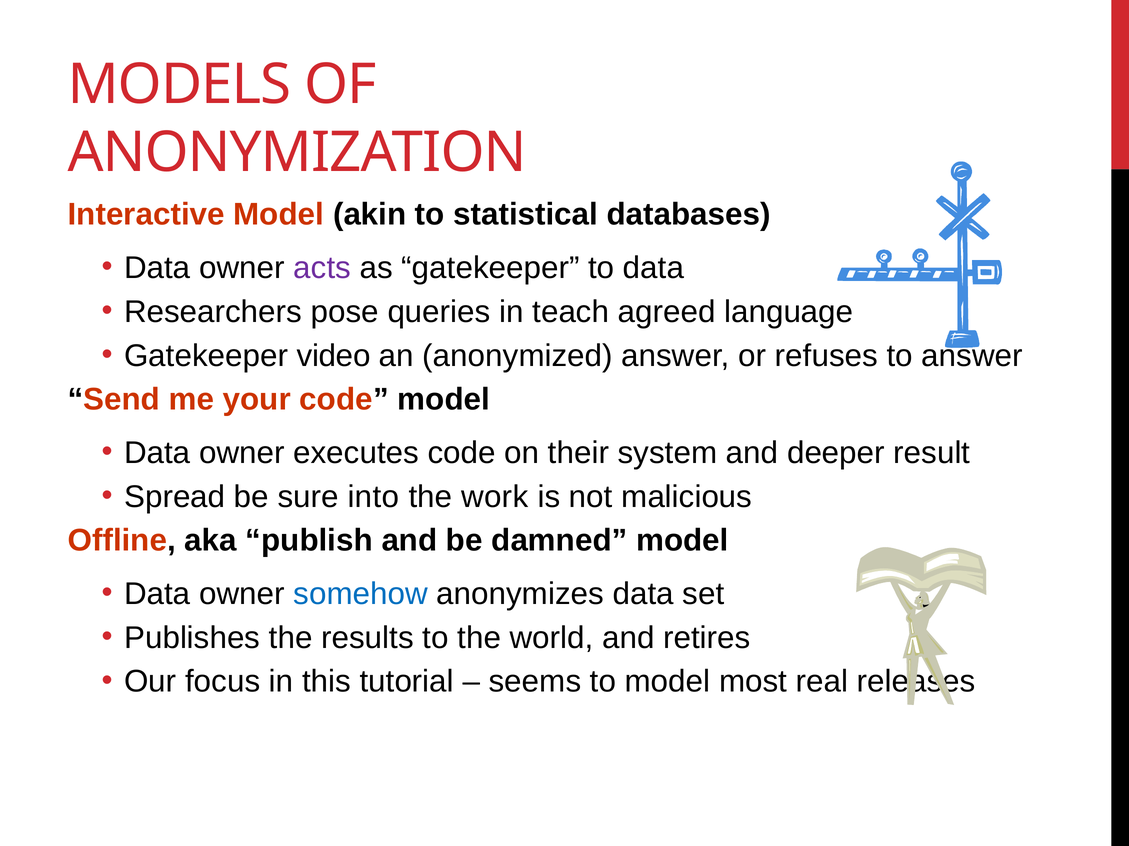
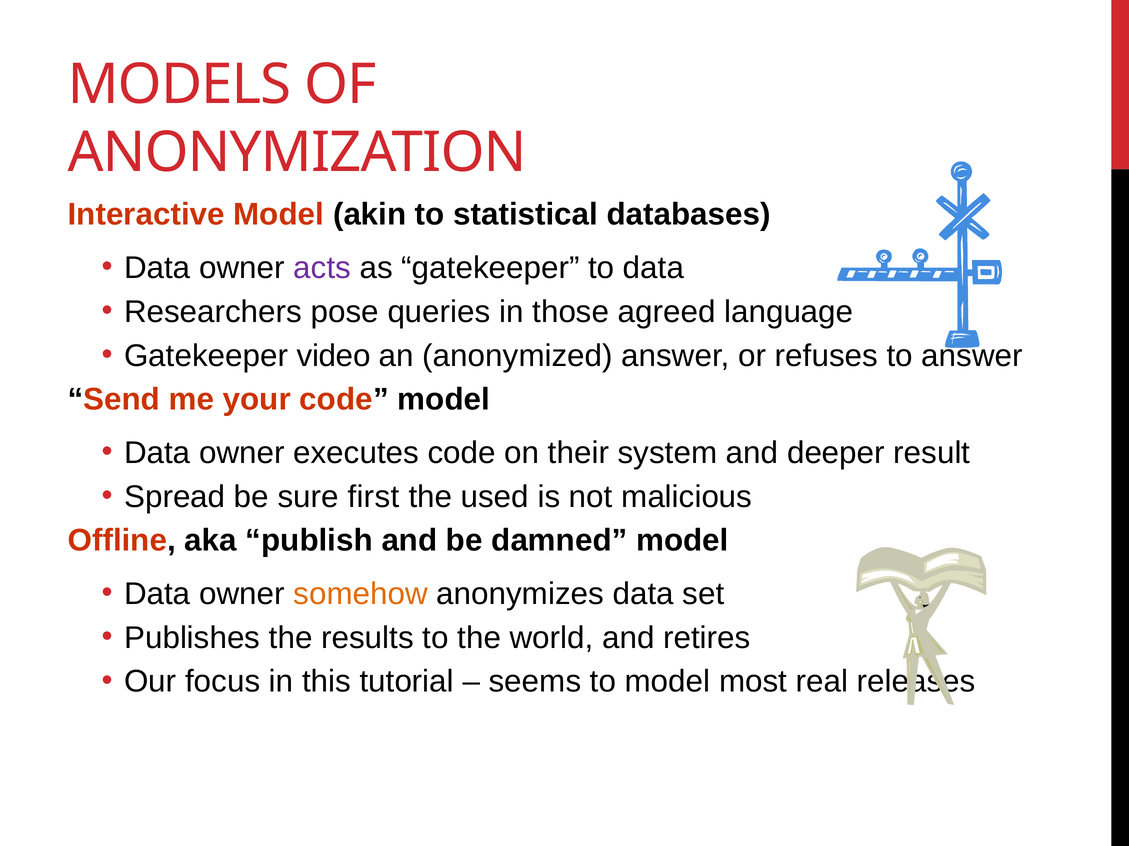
teach: teach -> those
into: into -> first
work: work -> used
somehow colour: blue -> orange
